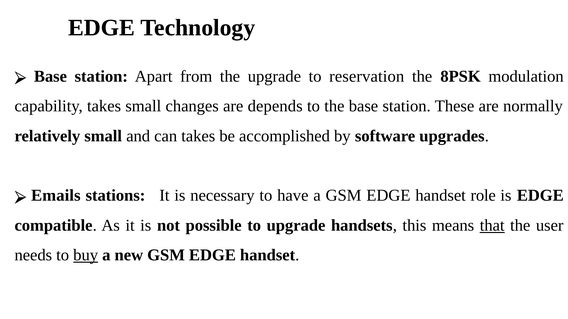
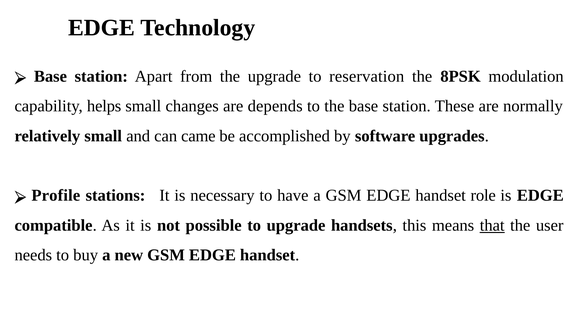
capability takes: takes -> helps
can takes: takes -> came
Emails: Emails -> Profile
buy underline: present -> none
